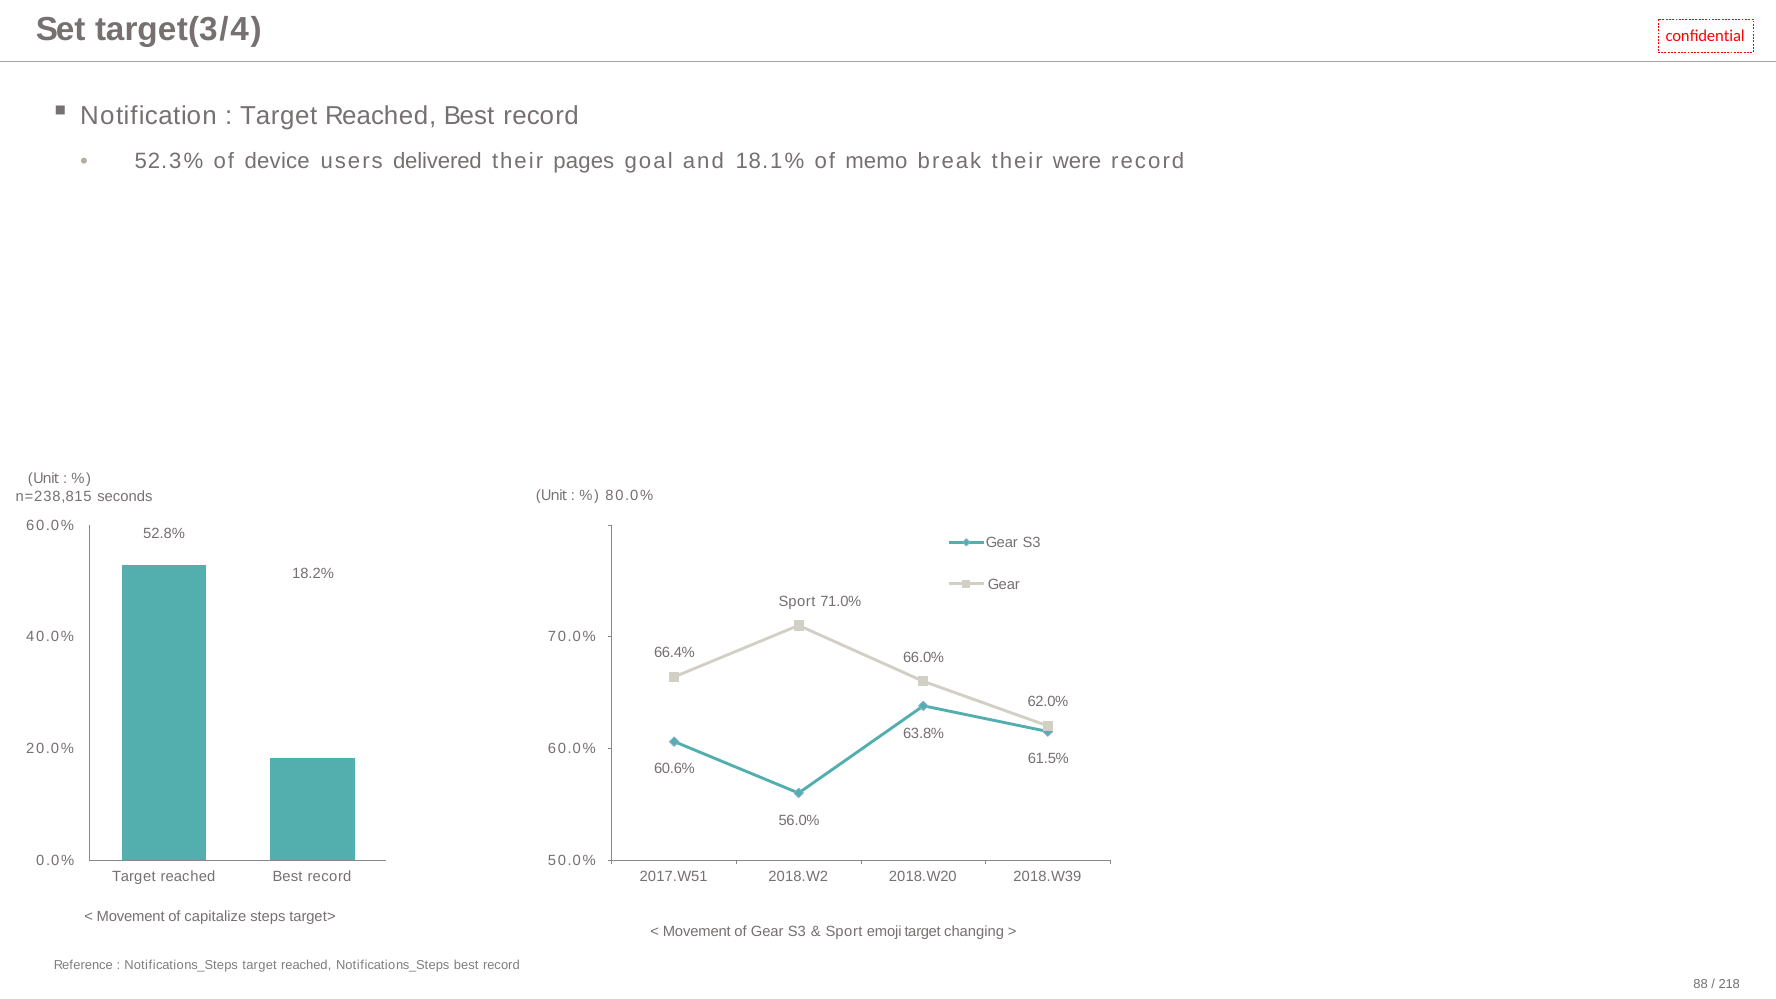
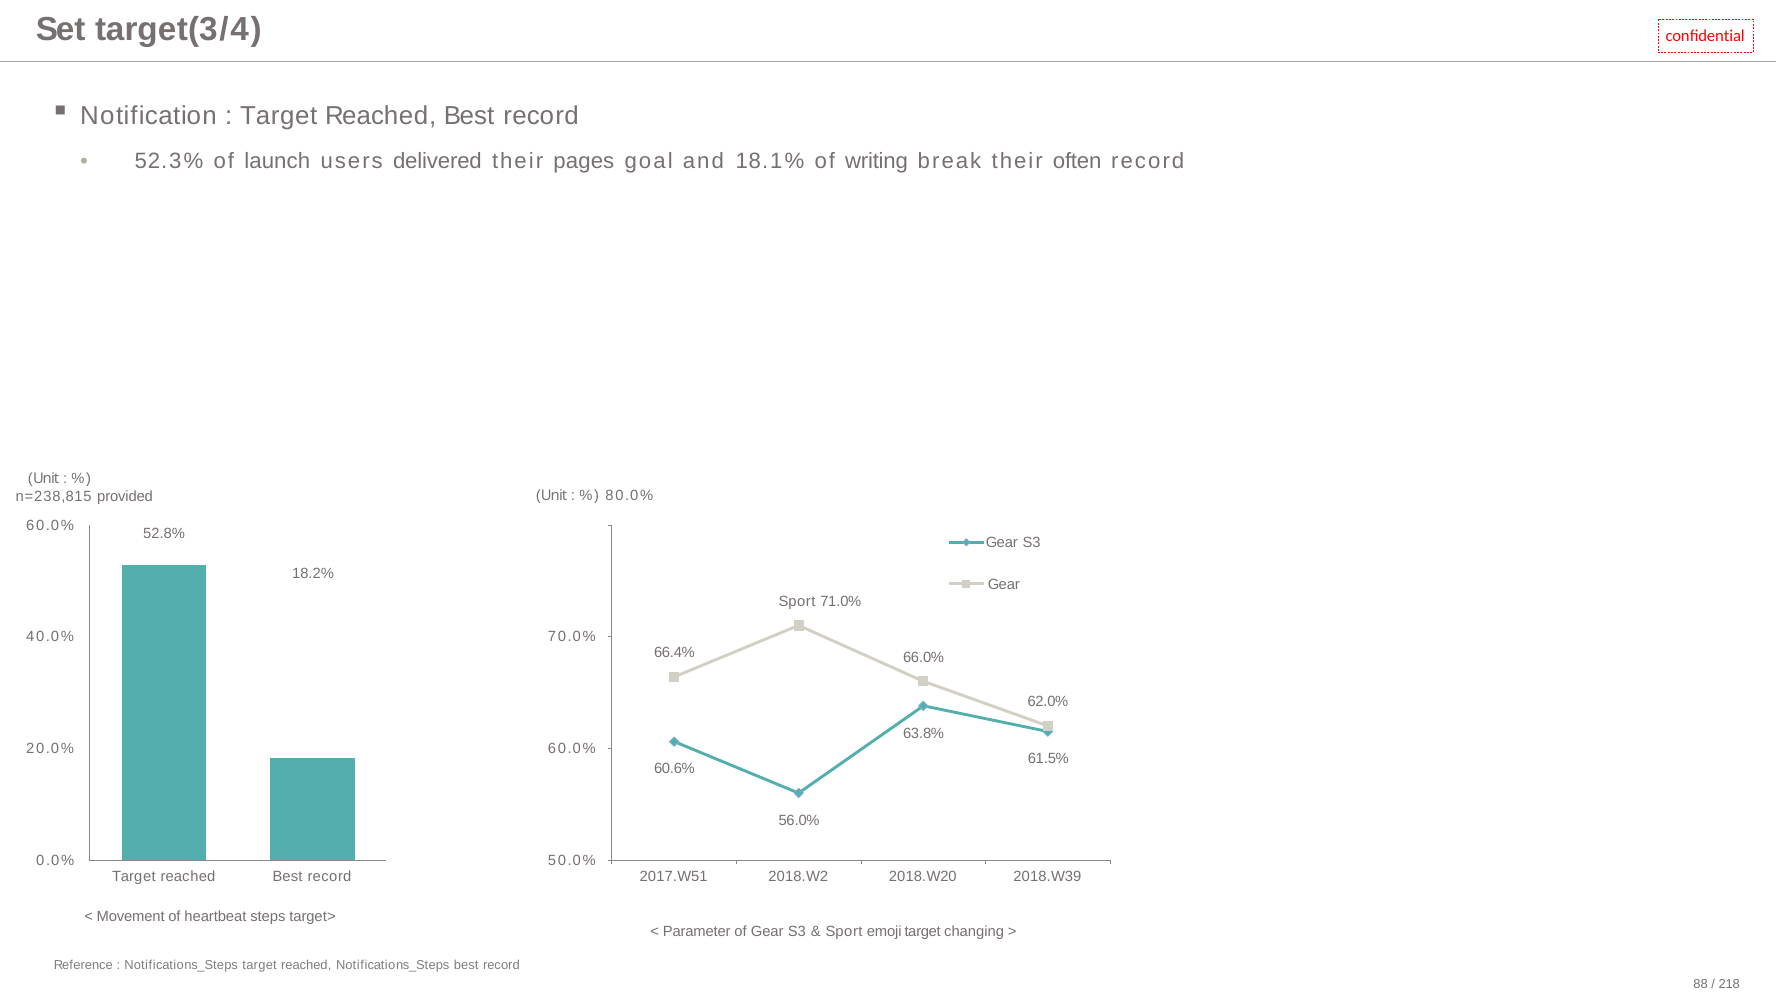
device: device -> launch
memo: memo -> writing
were: were -> often
seconds: seconds -> provided
capitalize: capitalize -> heartbeat
Movement at (697, 932): Movement -> Parameter
